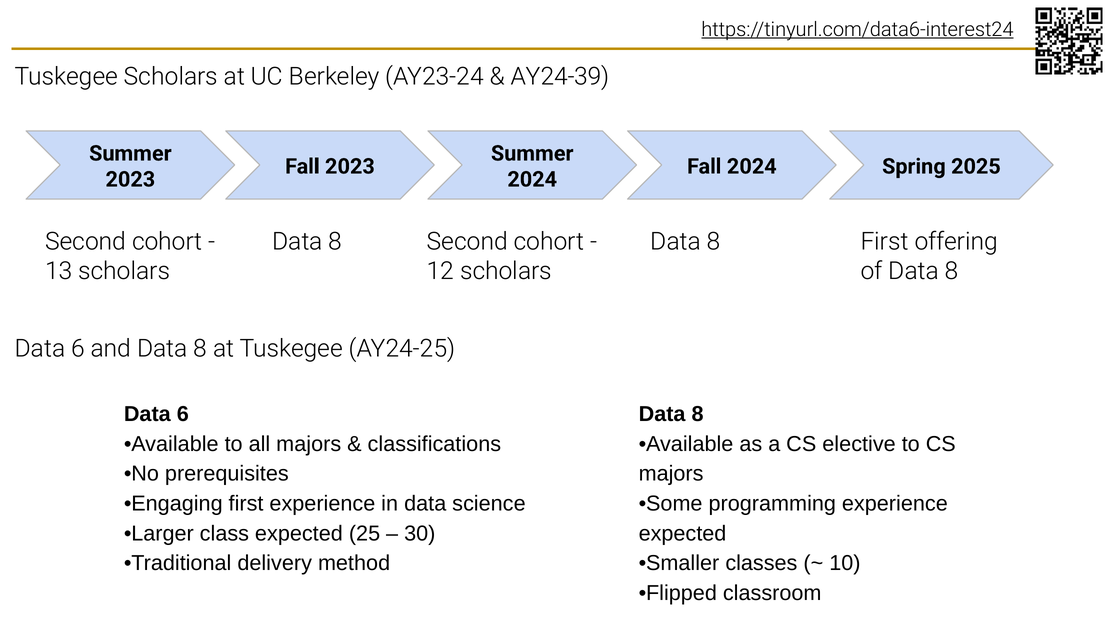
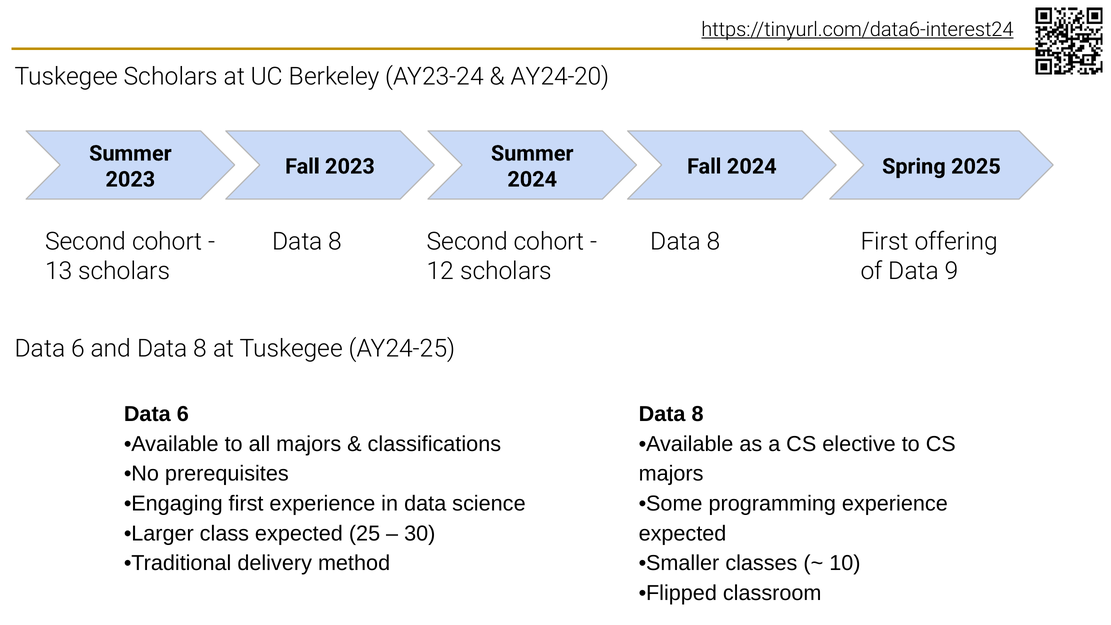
AY24-39: AY24-39 -> AY24-20
of Data 8: 8 -> 9
